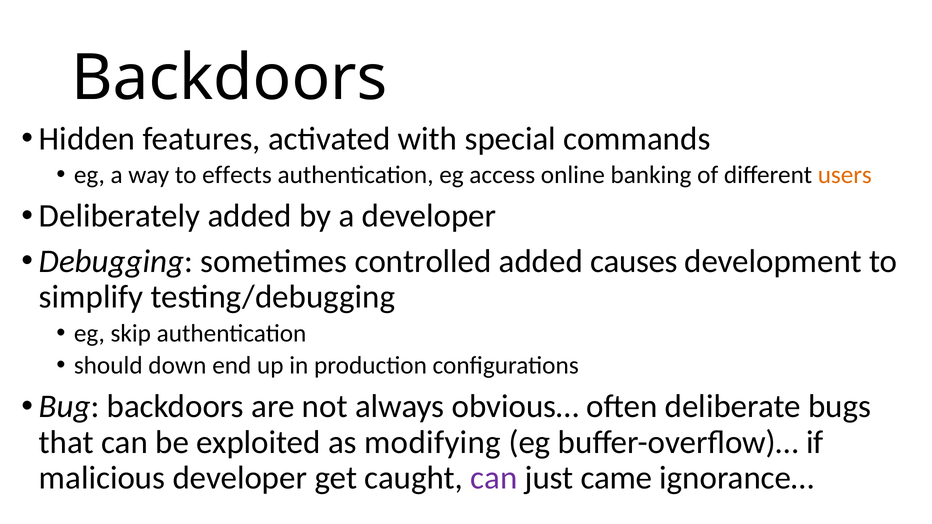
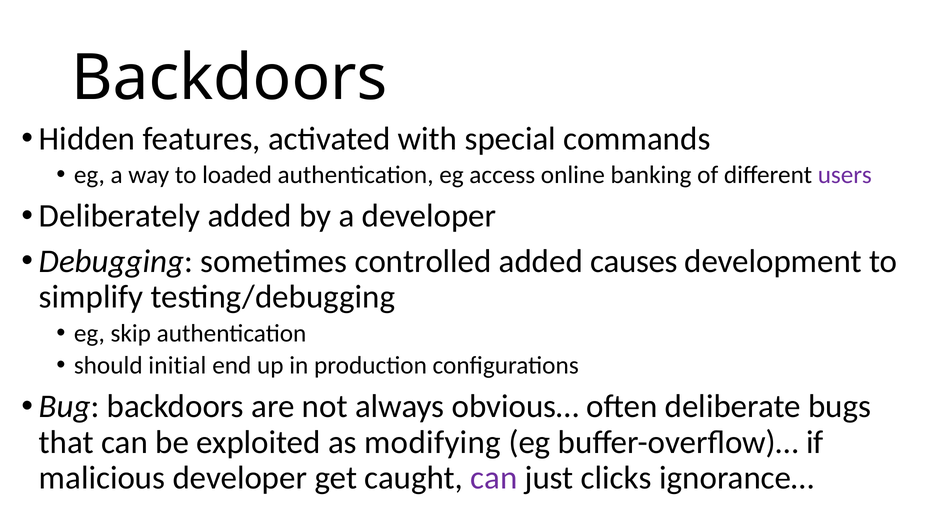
effects: effects -> loaded
users colour: orange -> purple
down: down -> initial
came: came -> clicks
